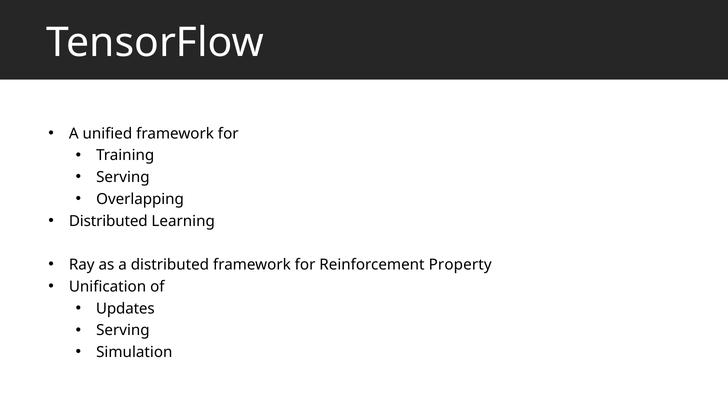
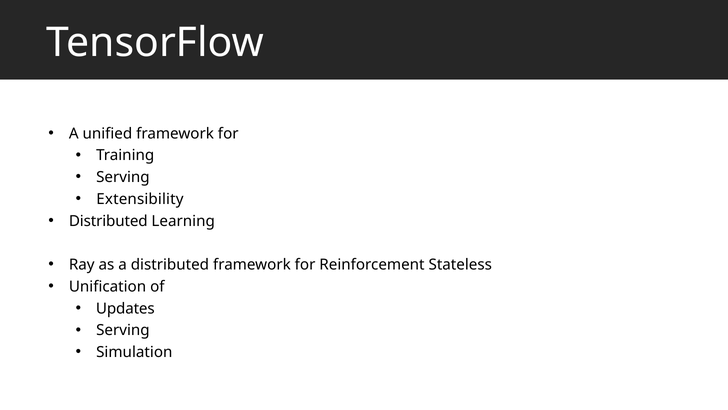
Overlapping: Overlapping -> Extensibility
Property: Property -> Stateless
